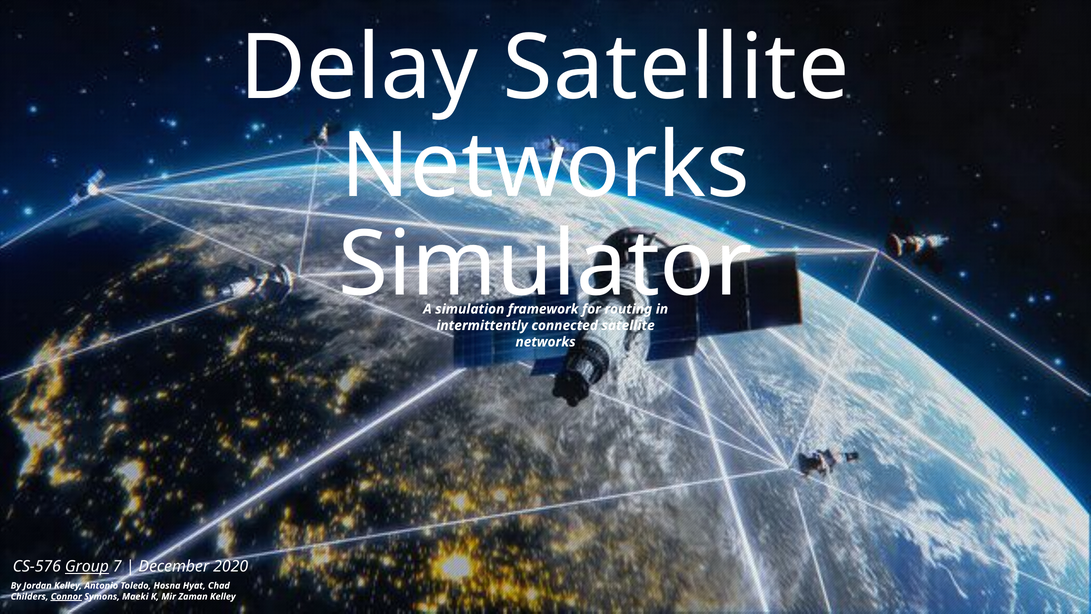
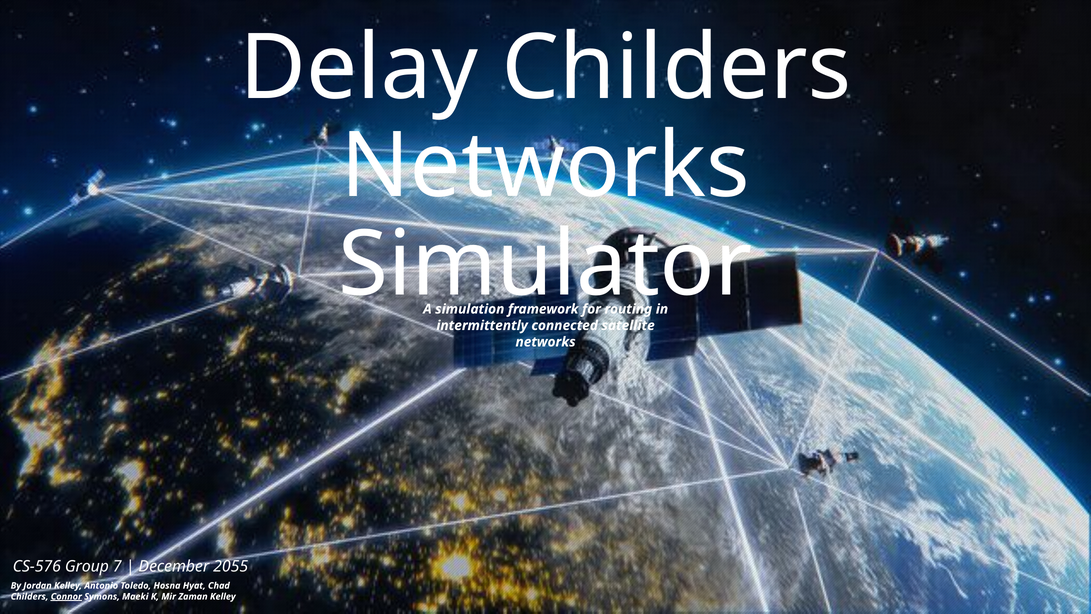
Delay Satellite: Satellite -> Childers
Group underline: present -> none
2020: 2020 -> 2055
